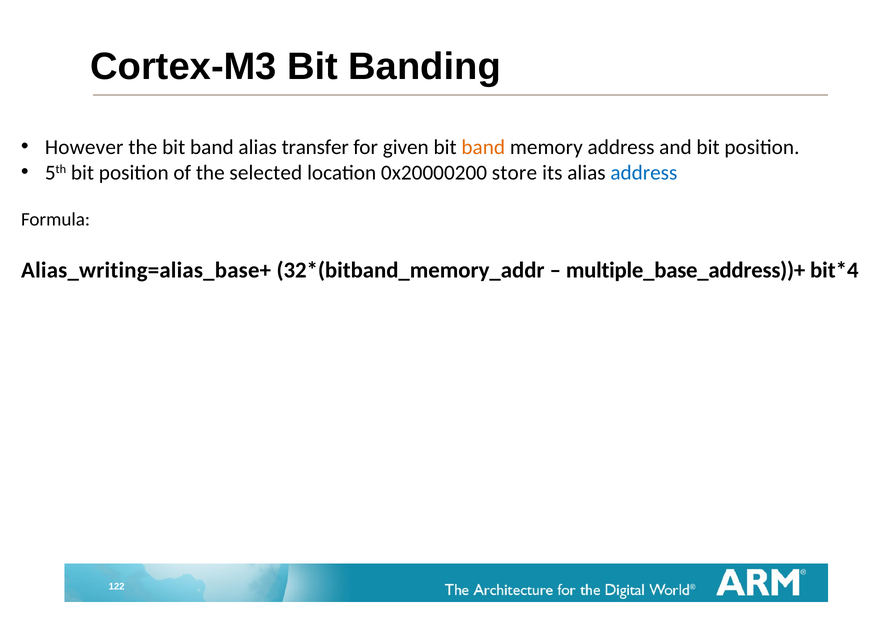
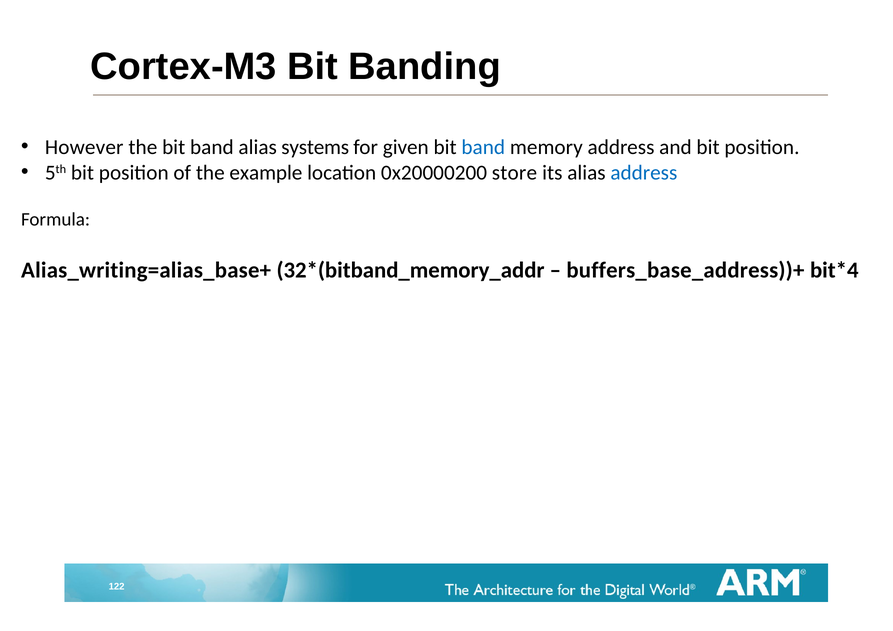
transfer: transfer -> systems
band at (483, 147) colour: orange -> blue
selected: selected -> example
multiple_base_address))+: multiple_base_address))+ -> buffers_base_address))+
